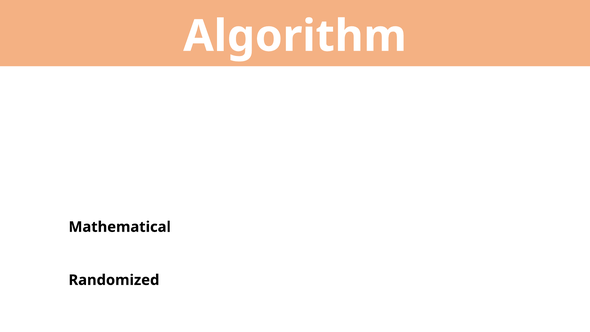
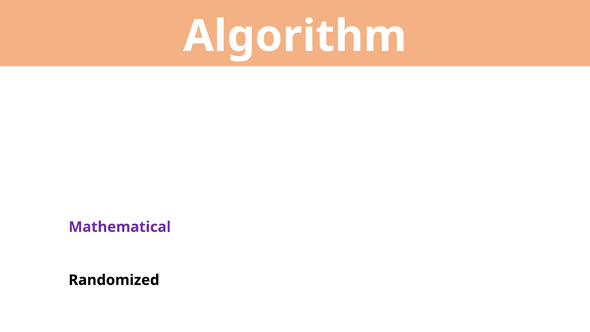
Mathematical colour: black -> purple
